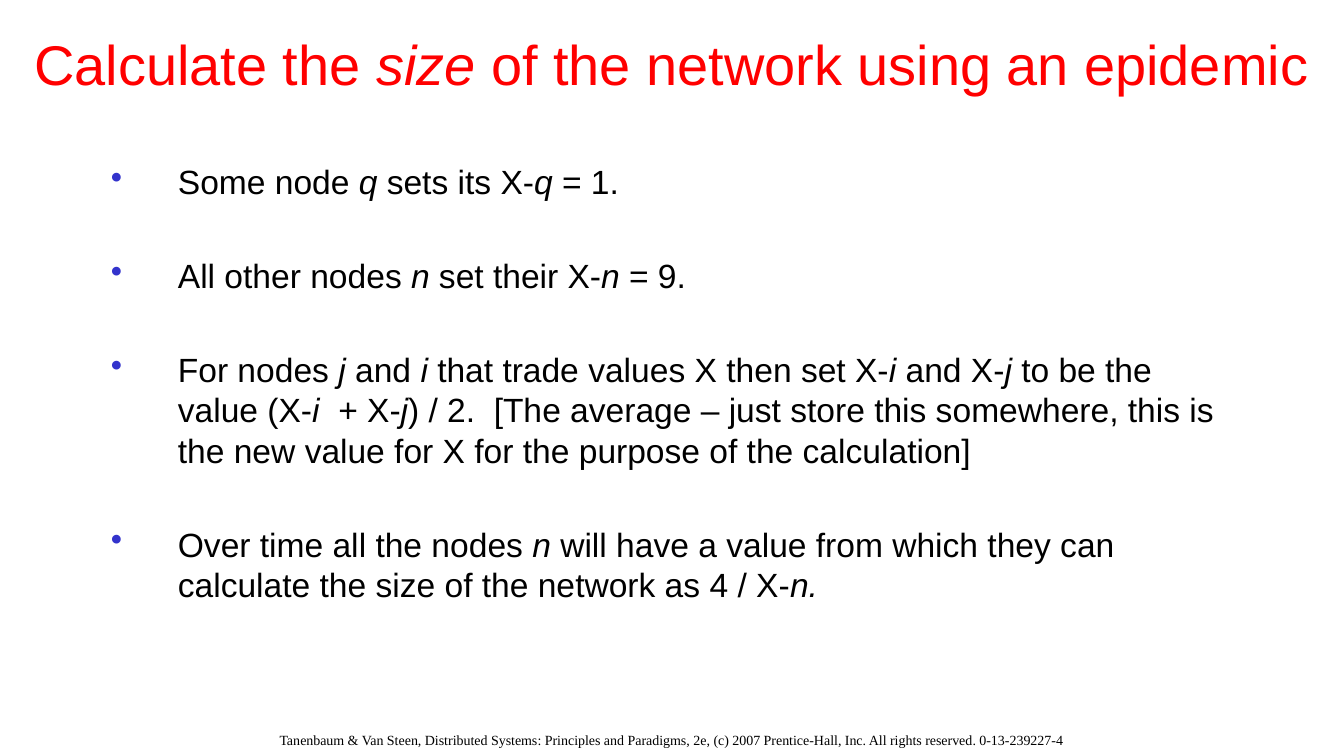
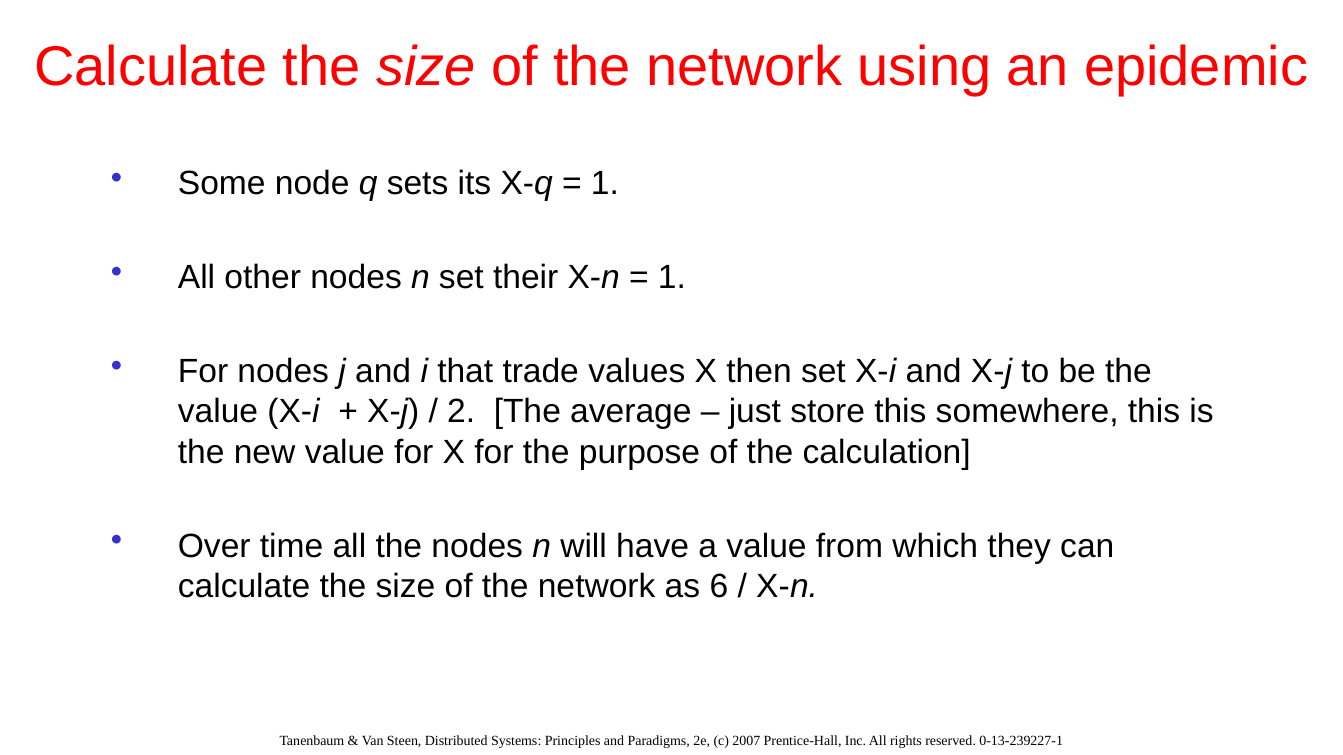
9 at (672, 278): 9 -> 1
4: 4 -> 6
0-13-239227-4: 0-13-239227-4 -> 0-13-239227-1
